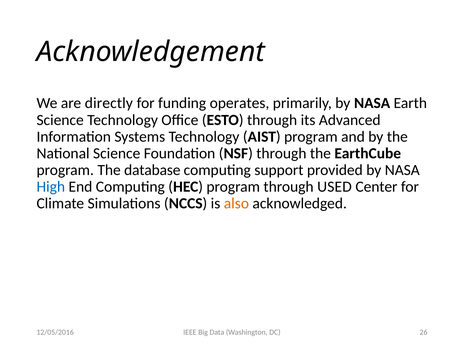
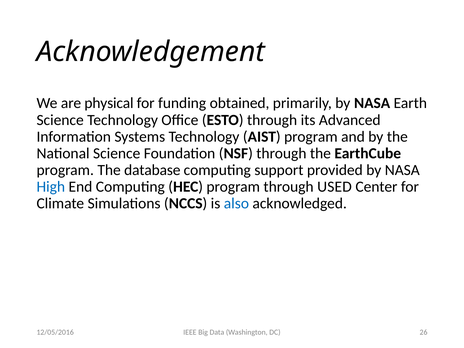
directly: directly -> physical
operates: operates -> obtained
also colour: orange -> blue
